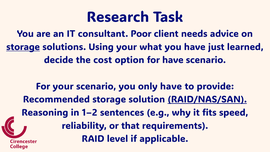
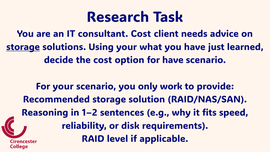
consultant Poor: Poor -> Cost
only have: have -> work
RAID/NAS/SAN underline: present -> none
that: that -> disk
